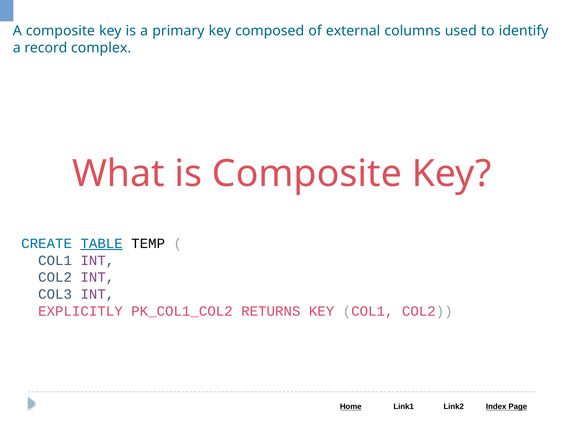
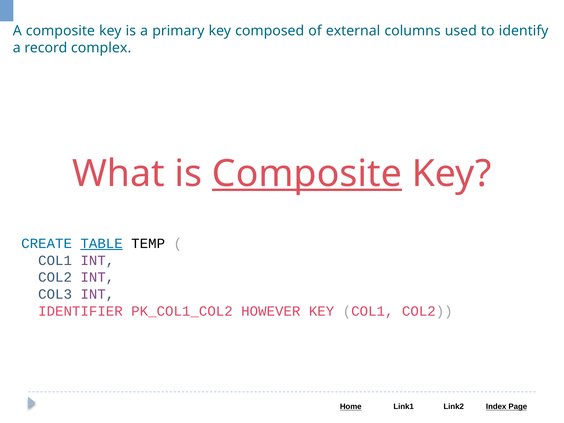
Composite at (307, 174) underline: none -> present
EXPLICITLY: EXPLICITLY -> IDENTIFIER
RETURNS: RETURNS -> HOWEVER
